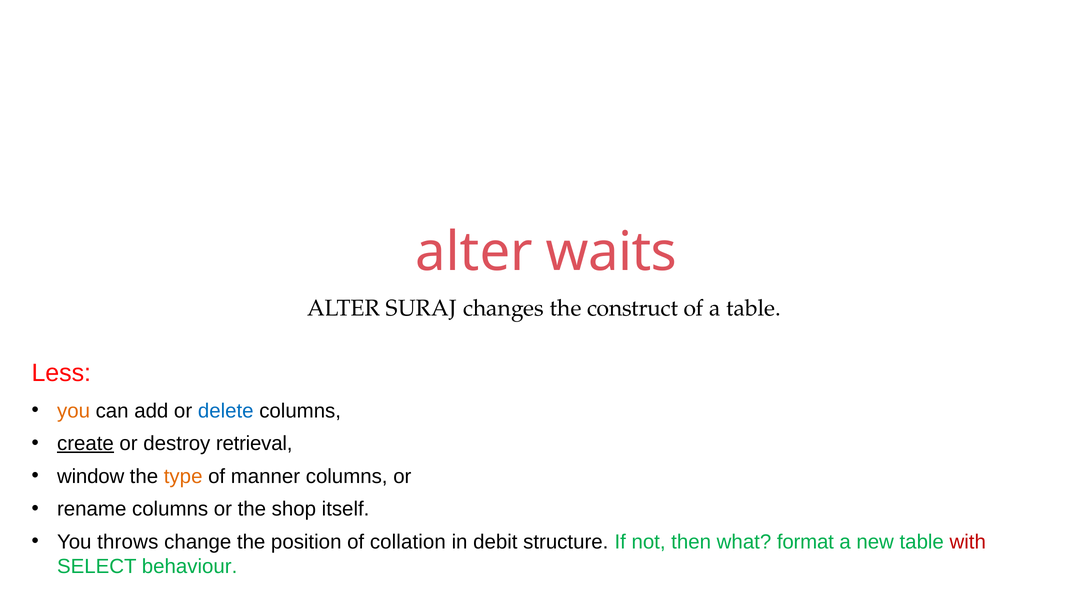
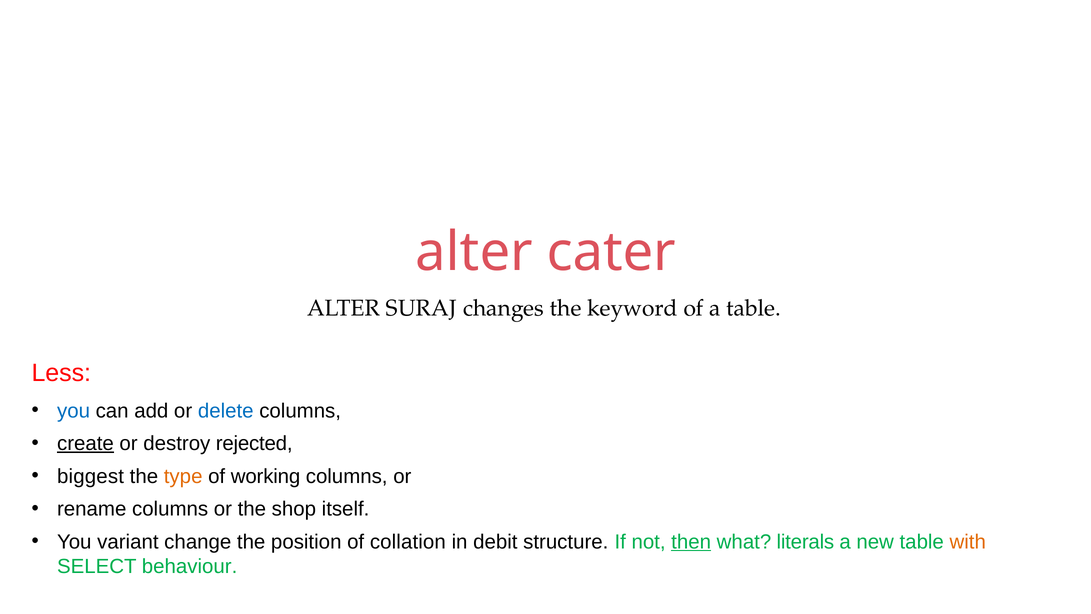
waits: waits -> cater
construct: construct -> keyword
you at (74, 411) colour: orange -> blue
retrieval: retrieval -> rejected
window: window -> biggest
manner: manner -> working
throws: throws -> variant
then underline: none -> present
format: format -> literals
with colour: red -> orange
